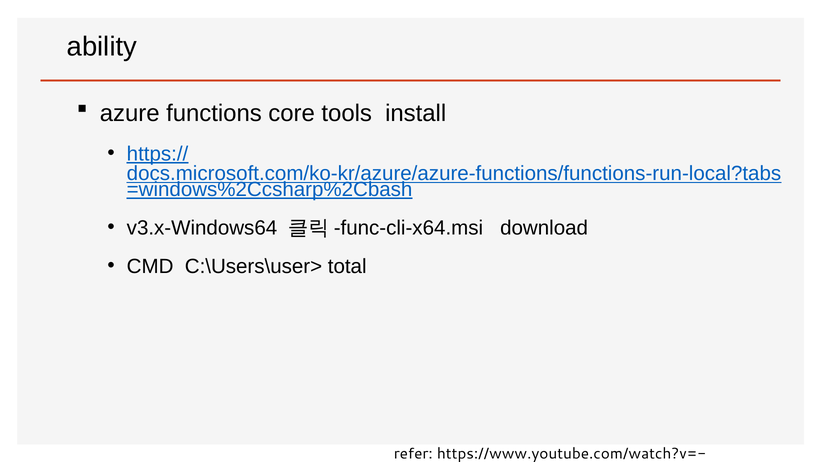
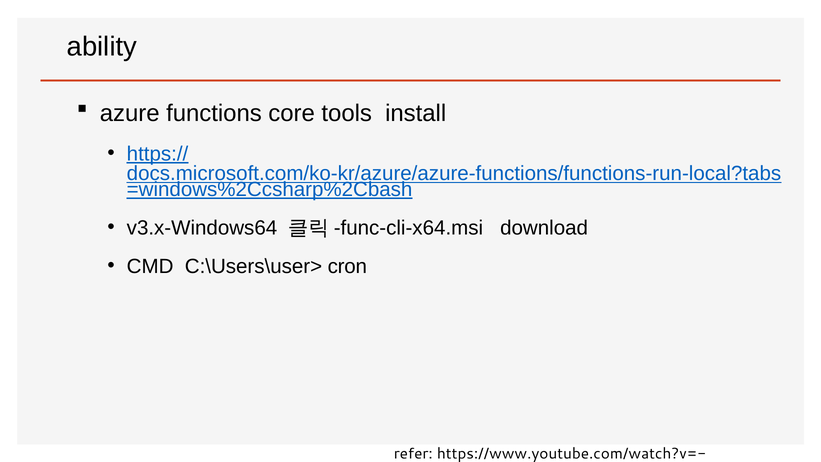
total: total -> cron
